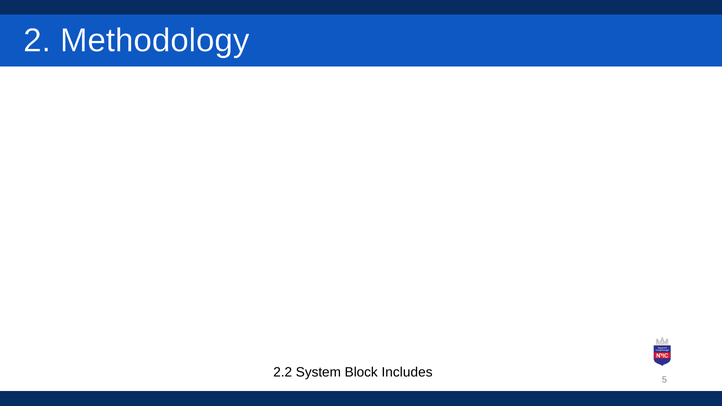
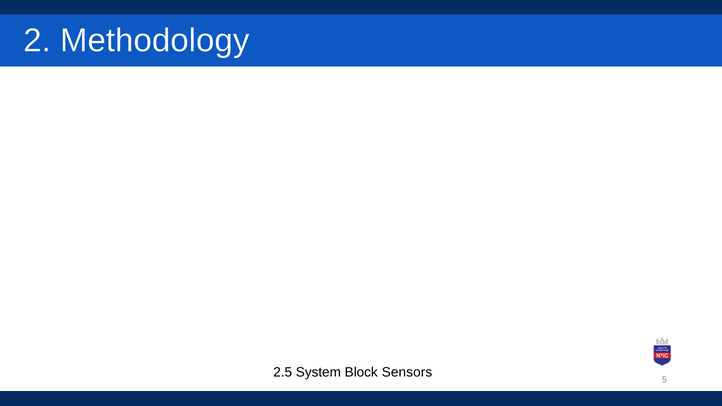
2.2: 2.2 -> 2.5
Includes: Includes -> Sensors
